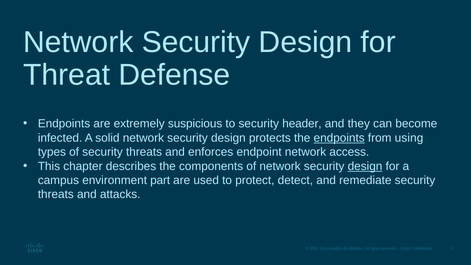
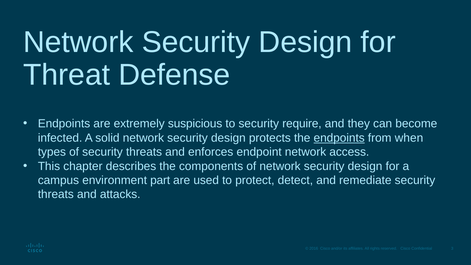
header: header -> require
using: using -> when
design at (365, 166) underline: present -> none
